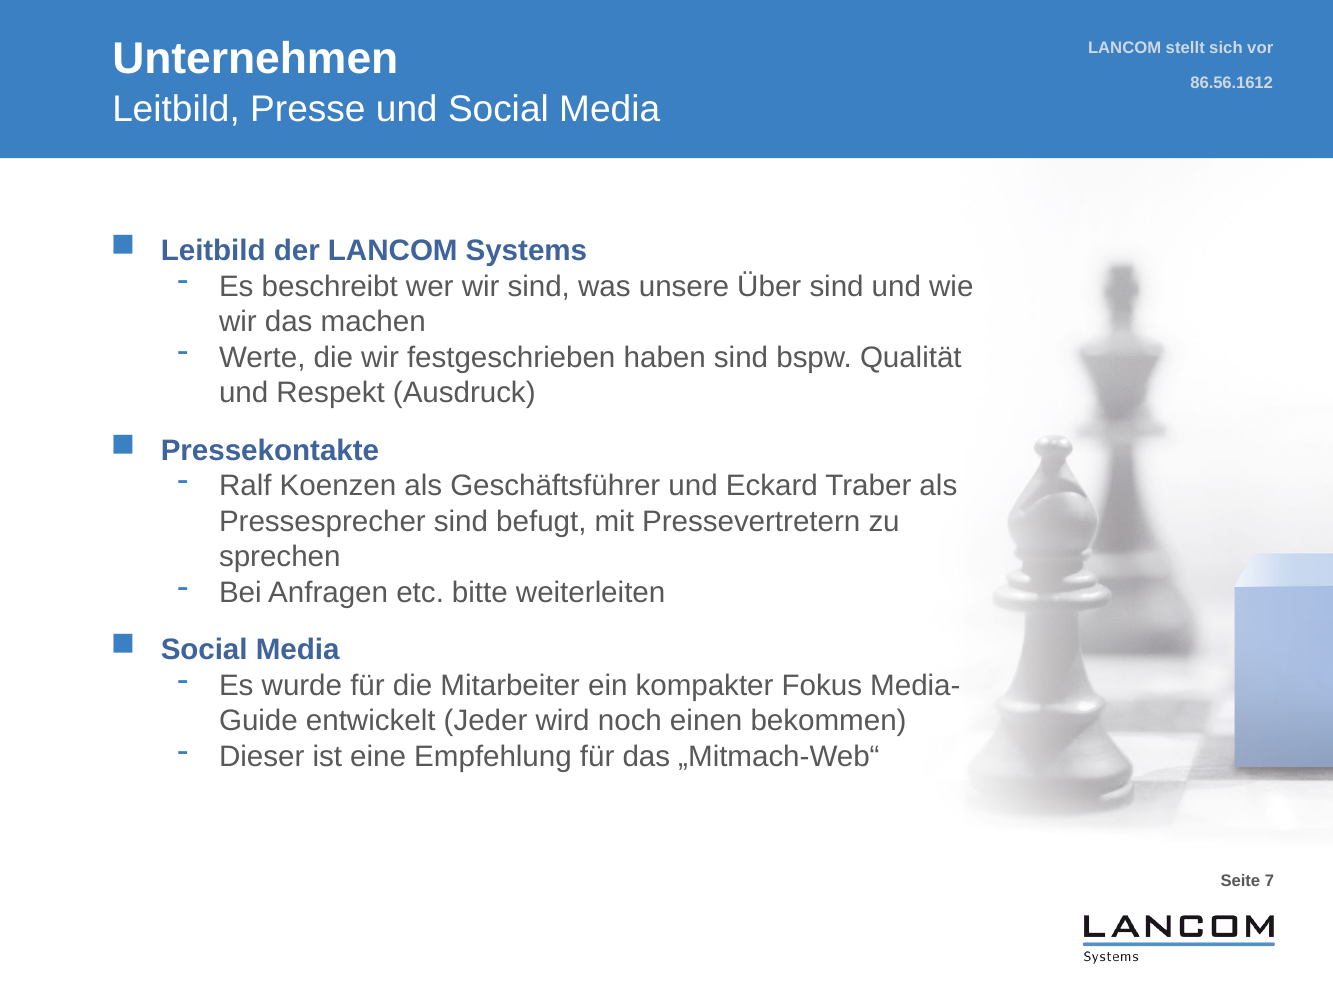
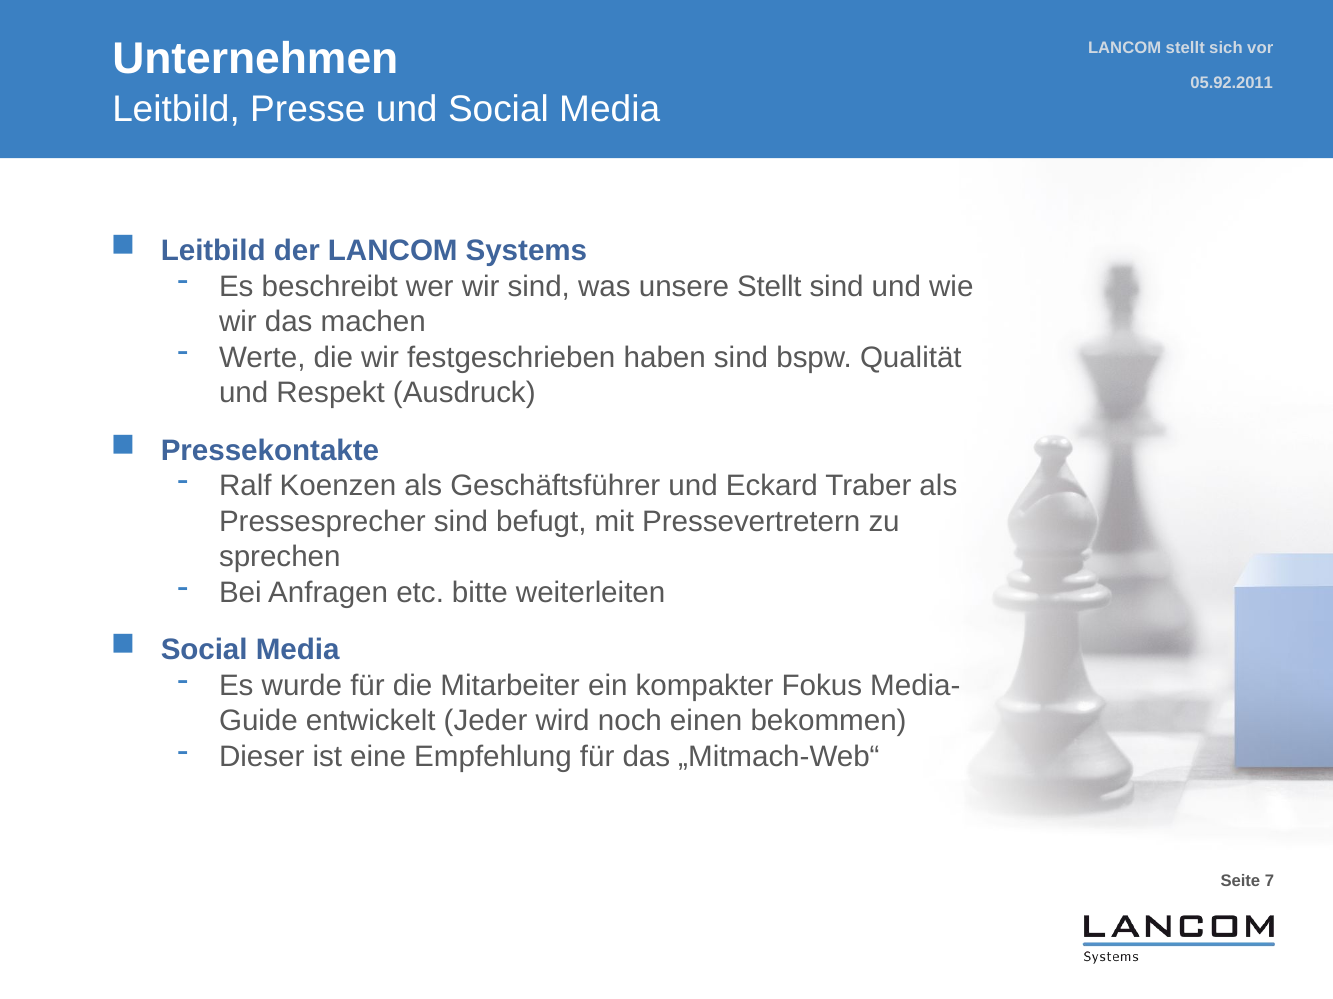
86.56.1612: 86.56.1612 -> 05.92.2011
unsere Über: Über -> Stellt
